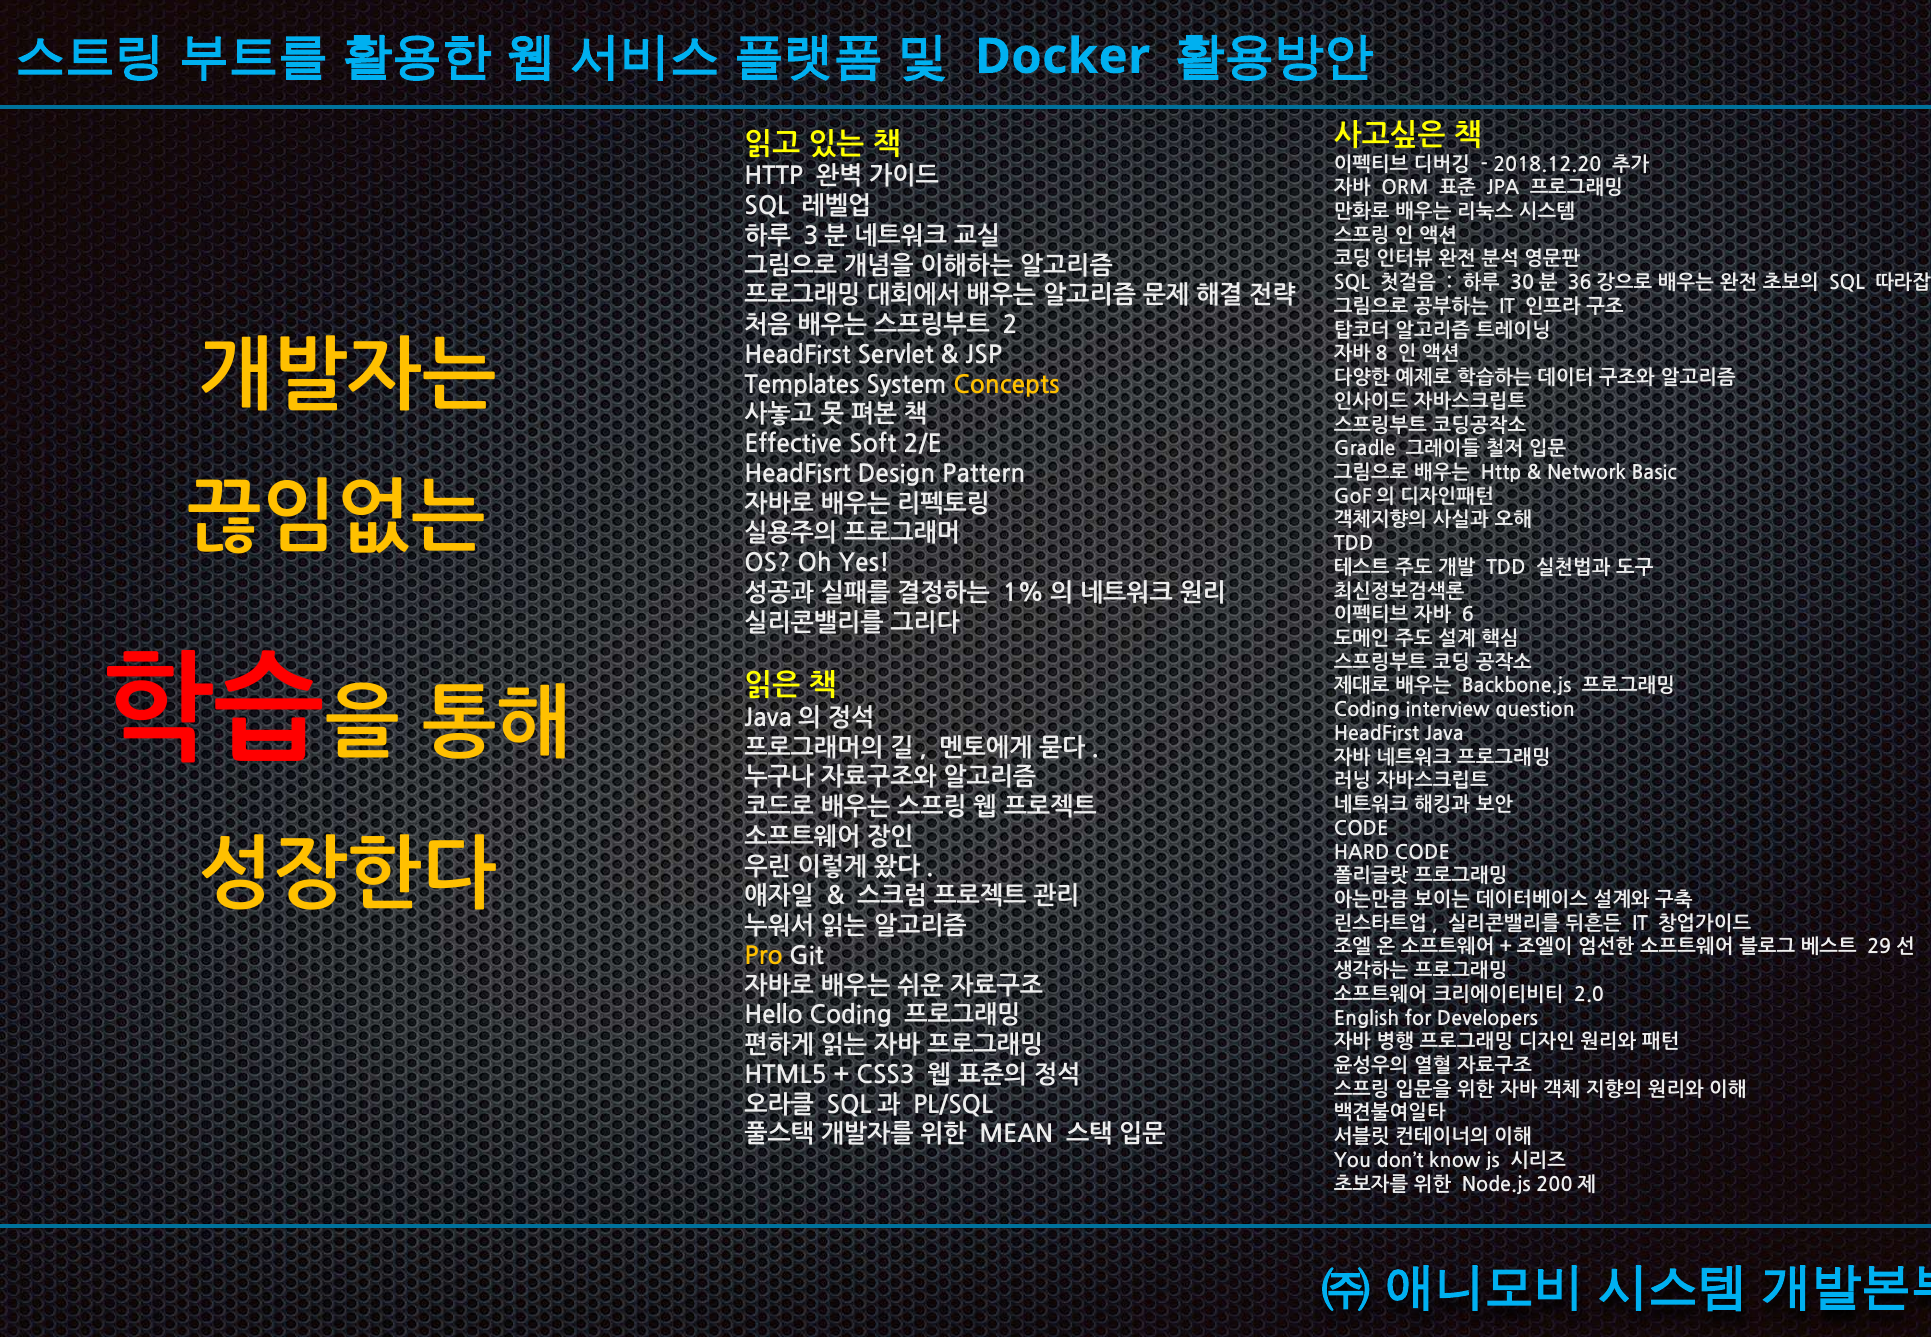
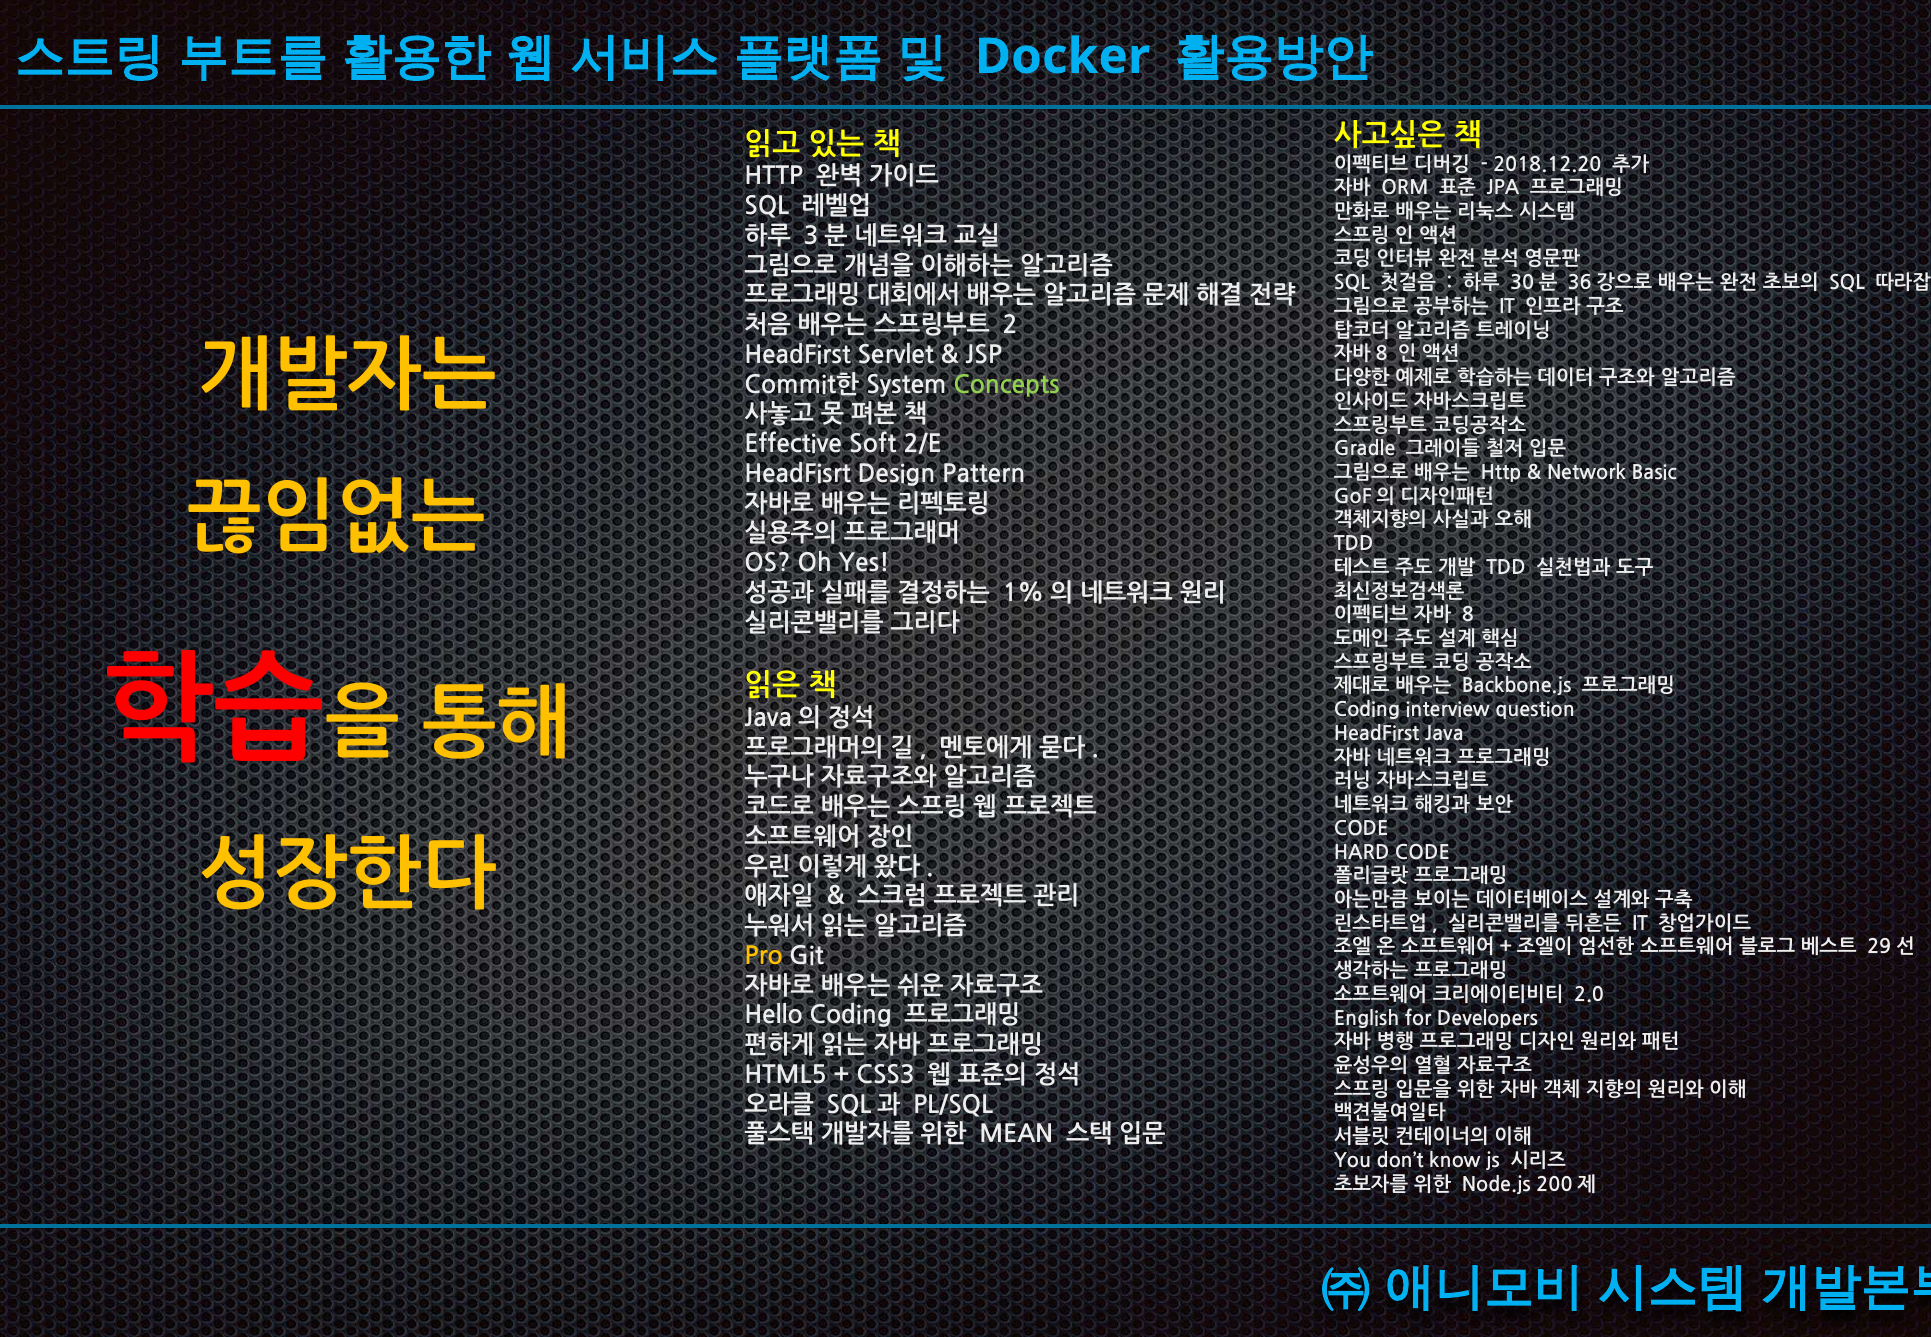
Templates: Templates -> Commit한
Concepts colour: yellow -> light green
6: 6 -> 8
